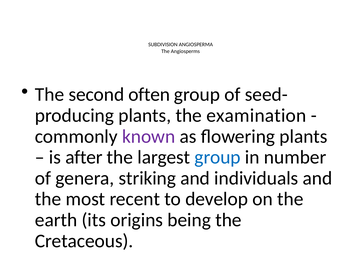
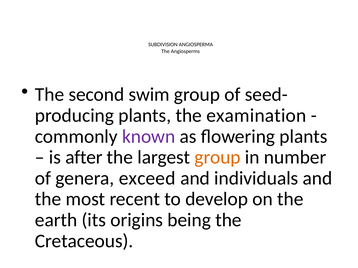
often: often -> swim
group at (218, 158) colour: blue -> orange
striking: striking -> exceed
